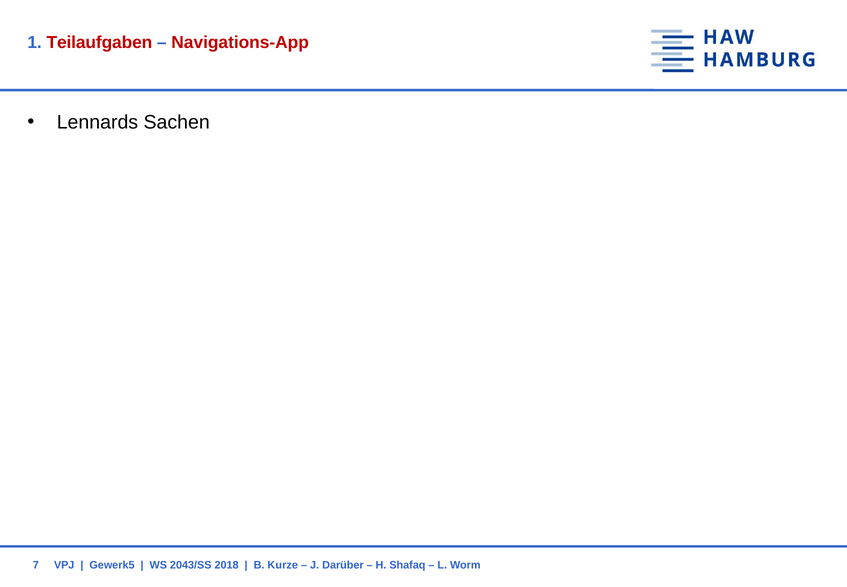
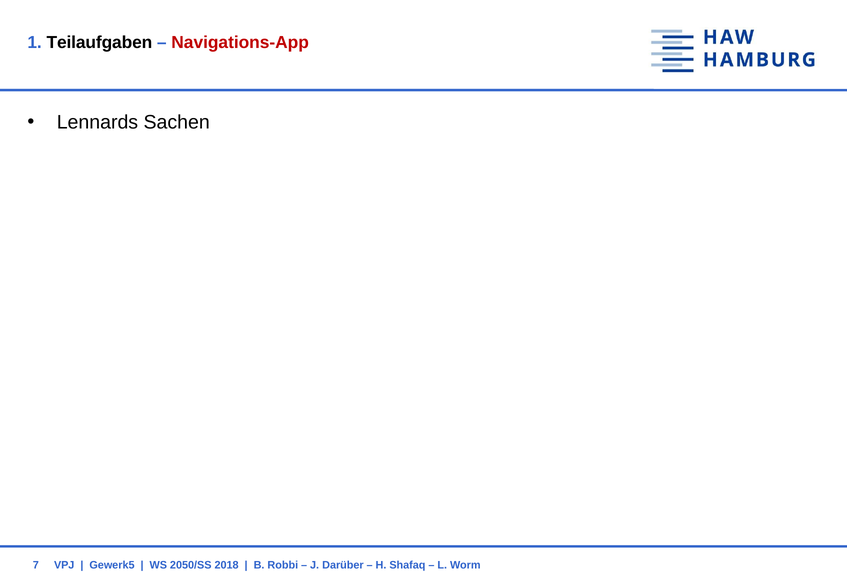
Teilaufgaben colour: red -> black
2043/SS: 2043/SS -> 2050/SS
Kurze: Kurze -> Robbi
